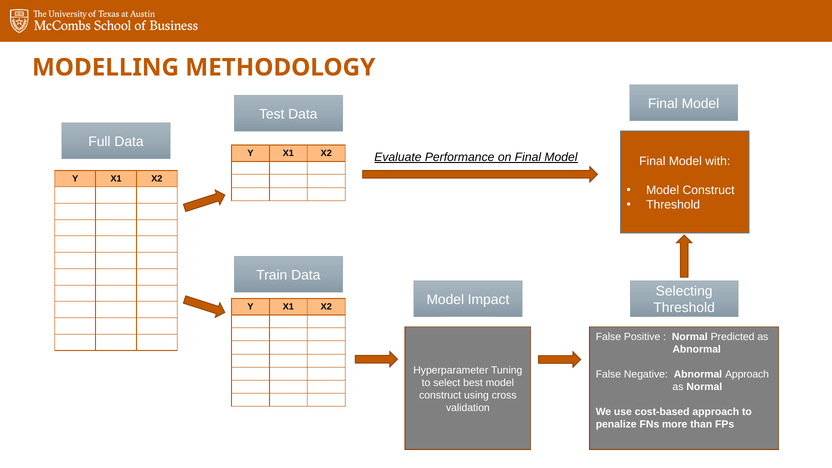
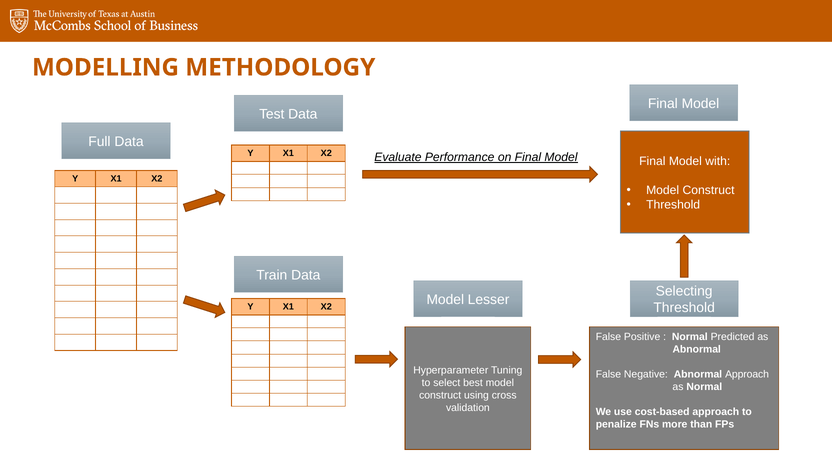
Impact: Impact -> Lesser
